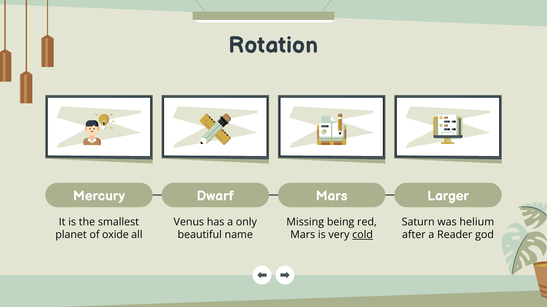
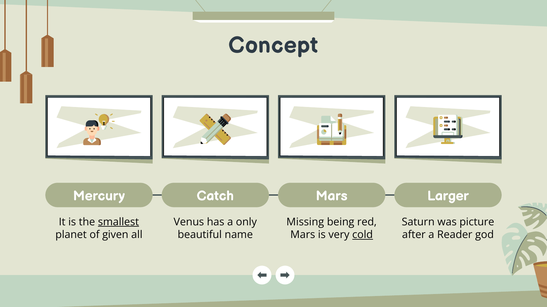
Rotation: Rotation -> Concept
Dwarf: Dwarf -> Catch
smallest underline: none -> present
helium: helium -> picture
oxide: oxide -> given
